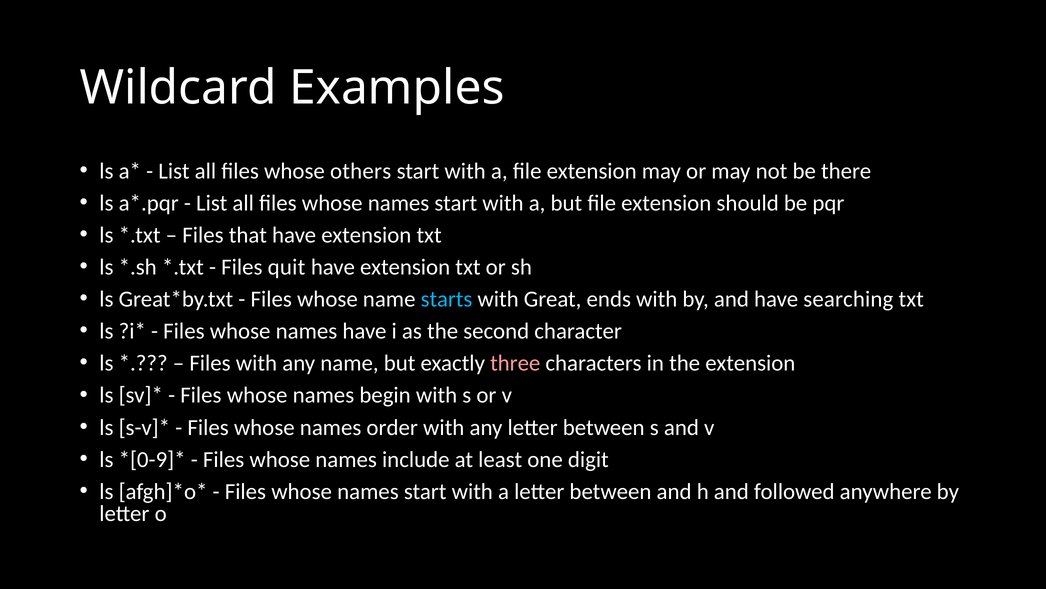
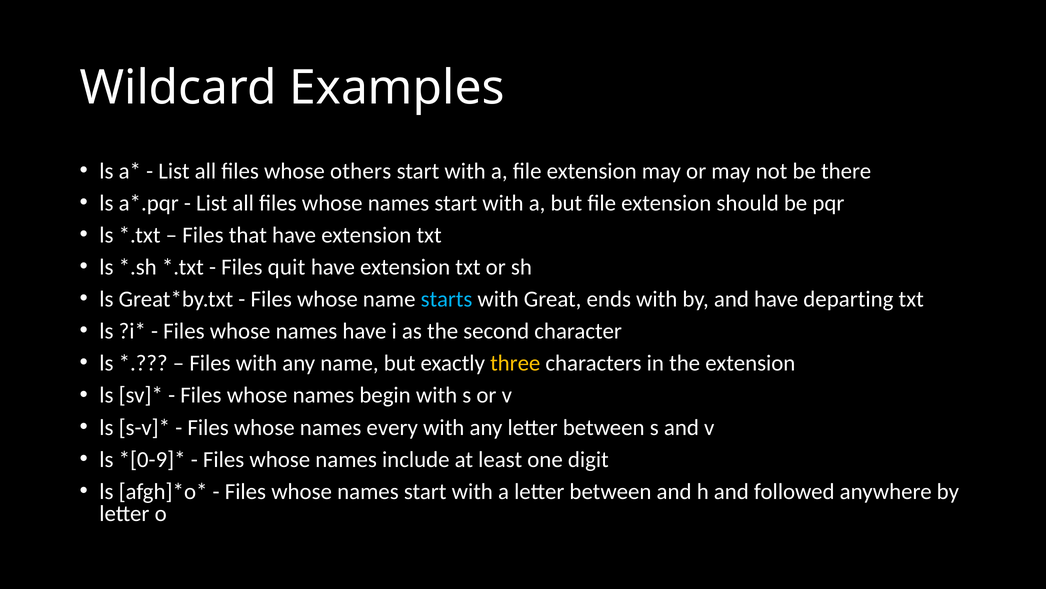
searching: searching -> departing
three colour: pink -> yellow
order: order -> every
